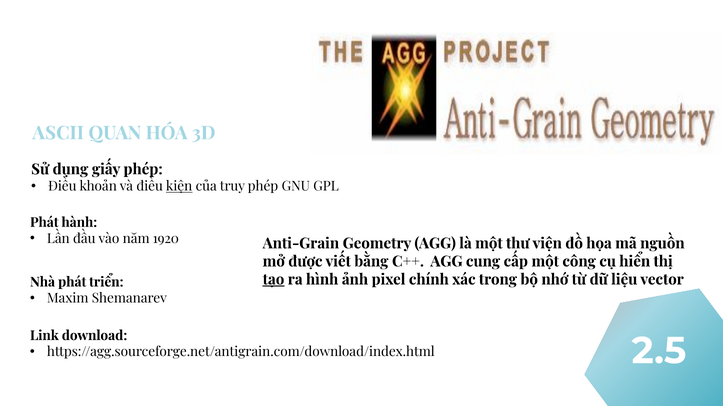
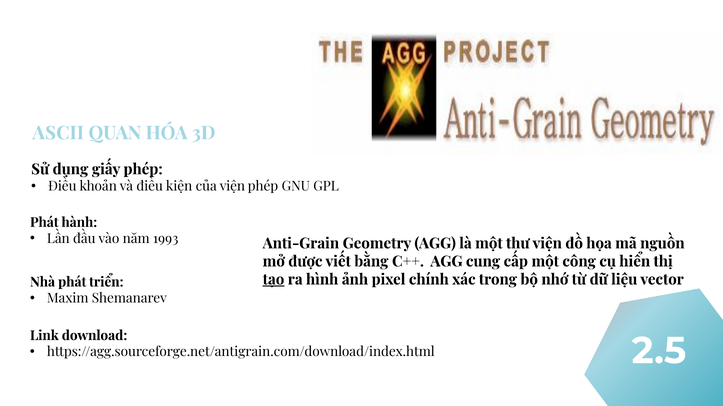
kiện underline: present -> none
của truy: truy -> viện
1920: 1920 -> 1993
